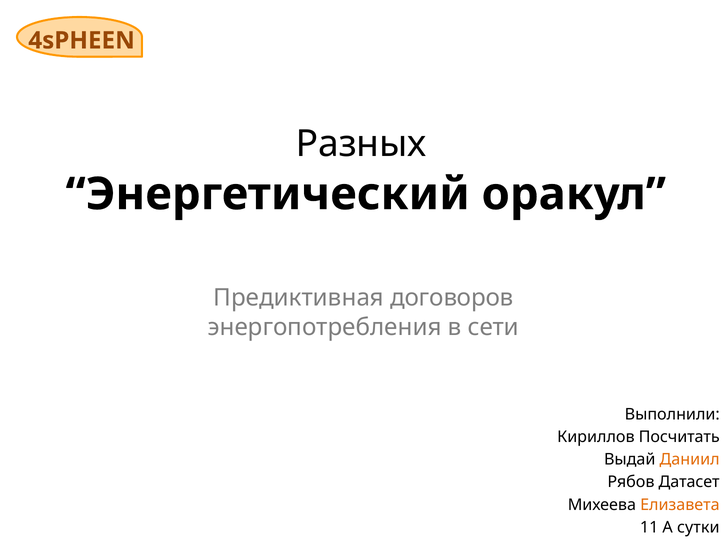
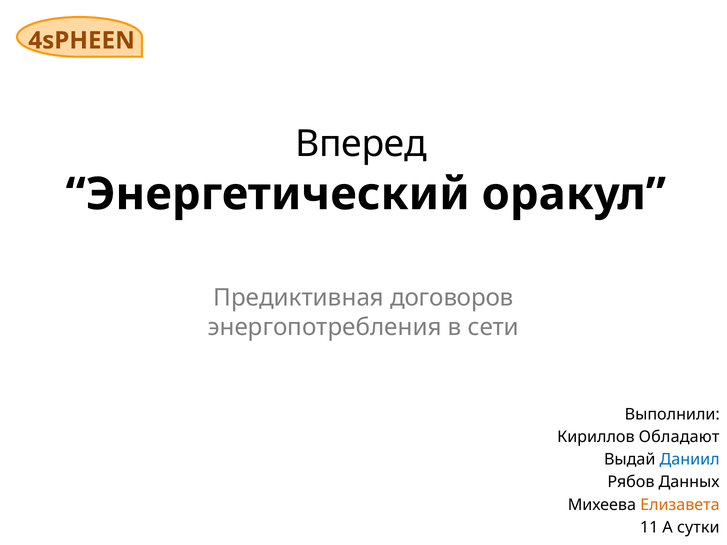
Разных: Разных -> Вперед
Посчитать: Посчитать -> Обладают
Даниил colour: orange -> blue
Датасет: Датасет -> Данных
